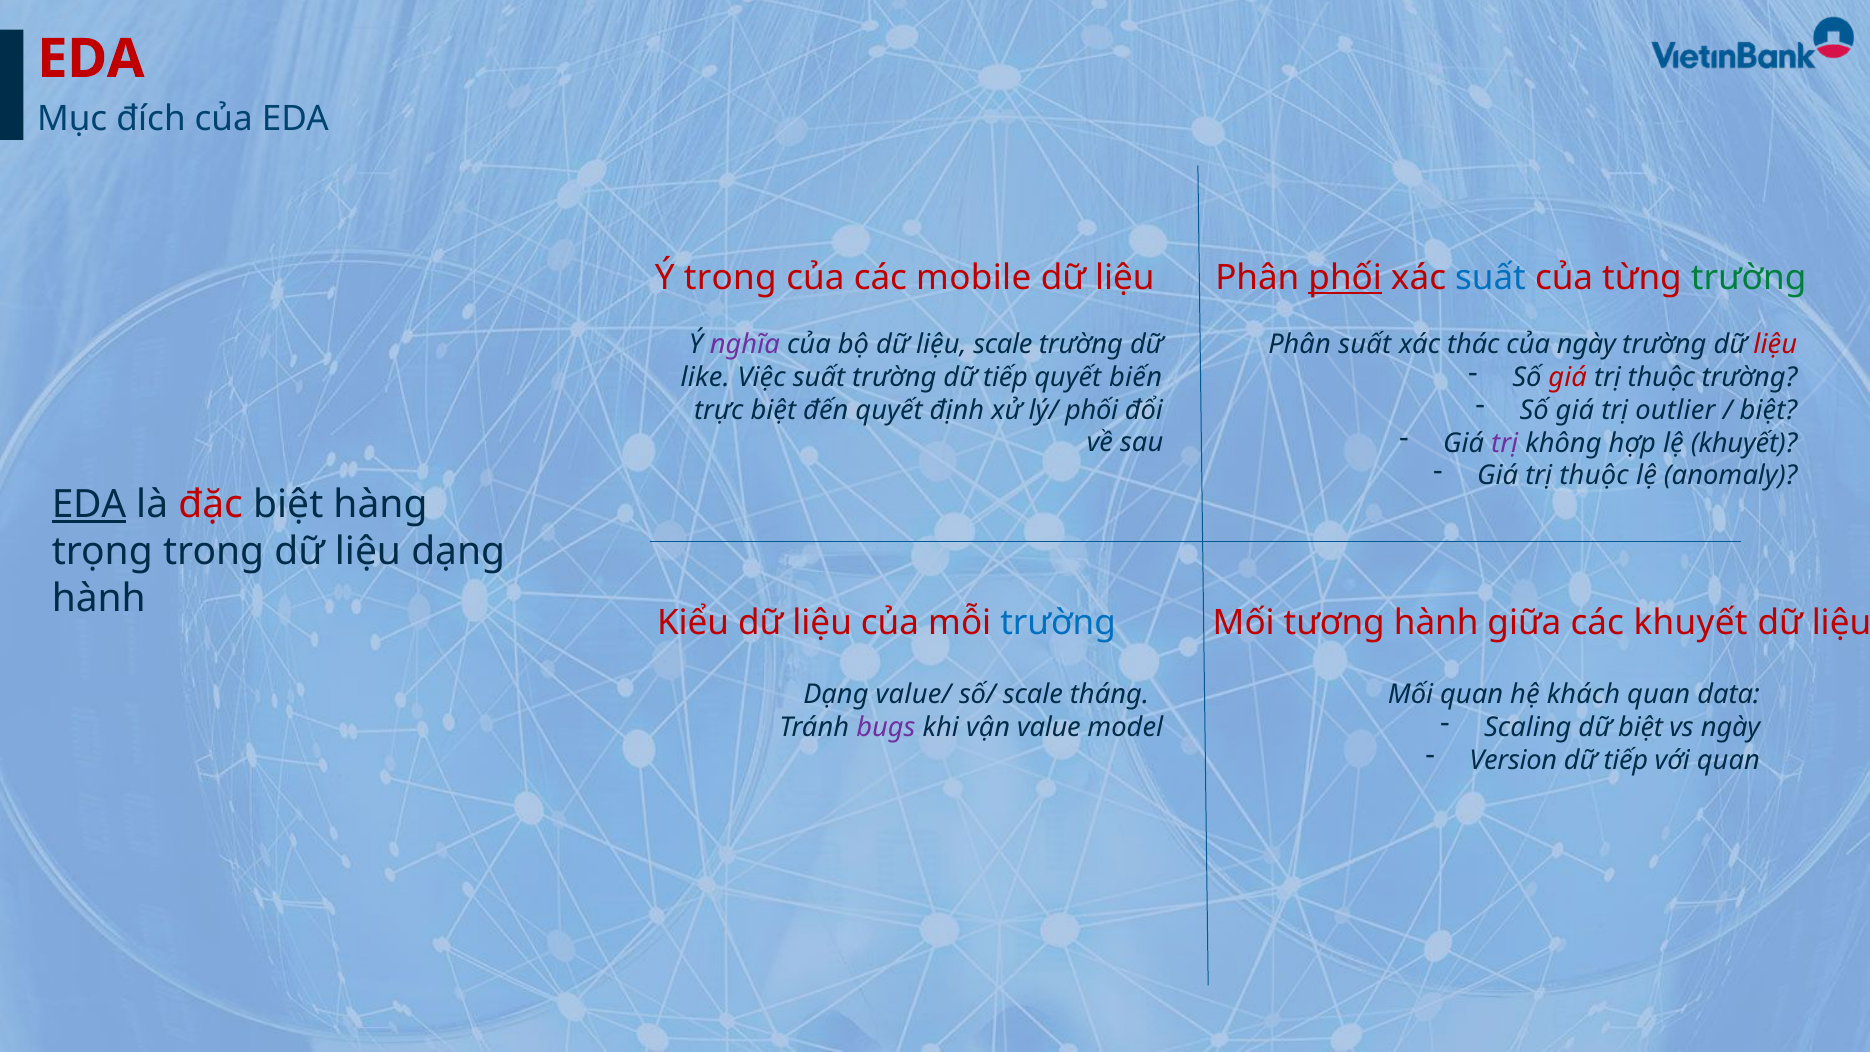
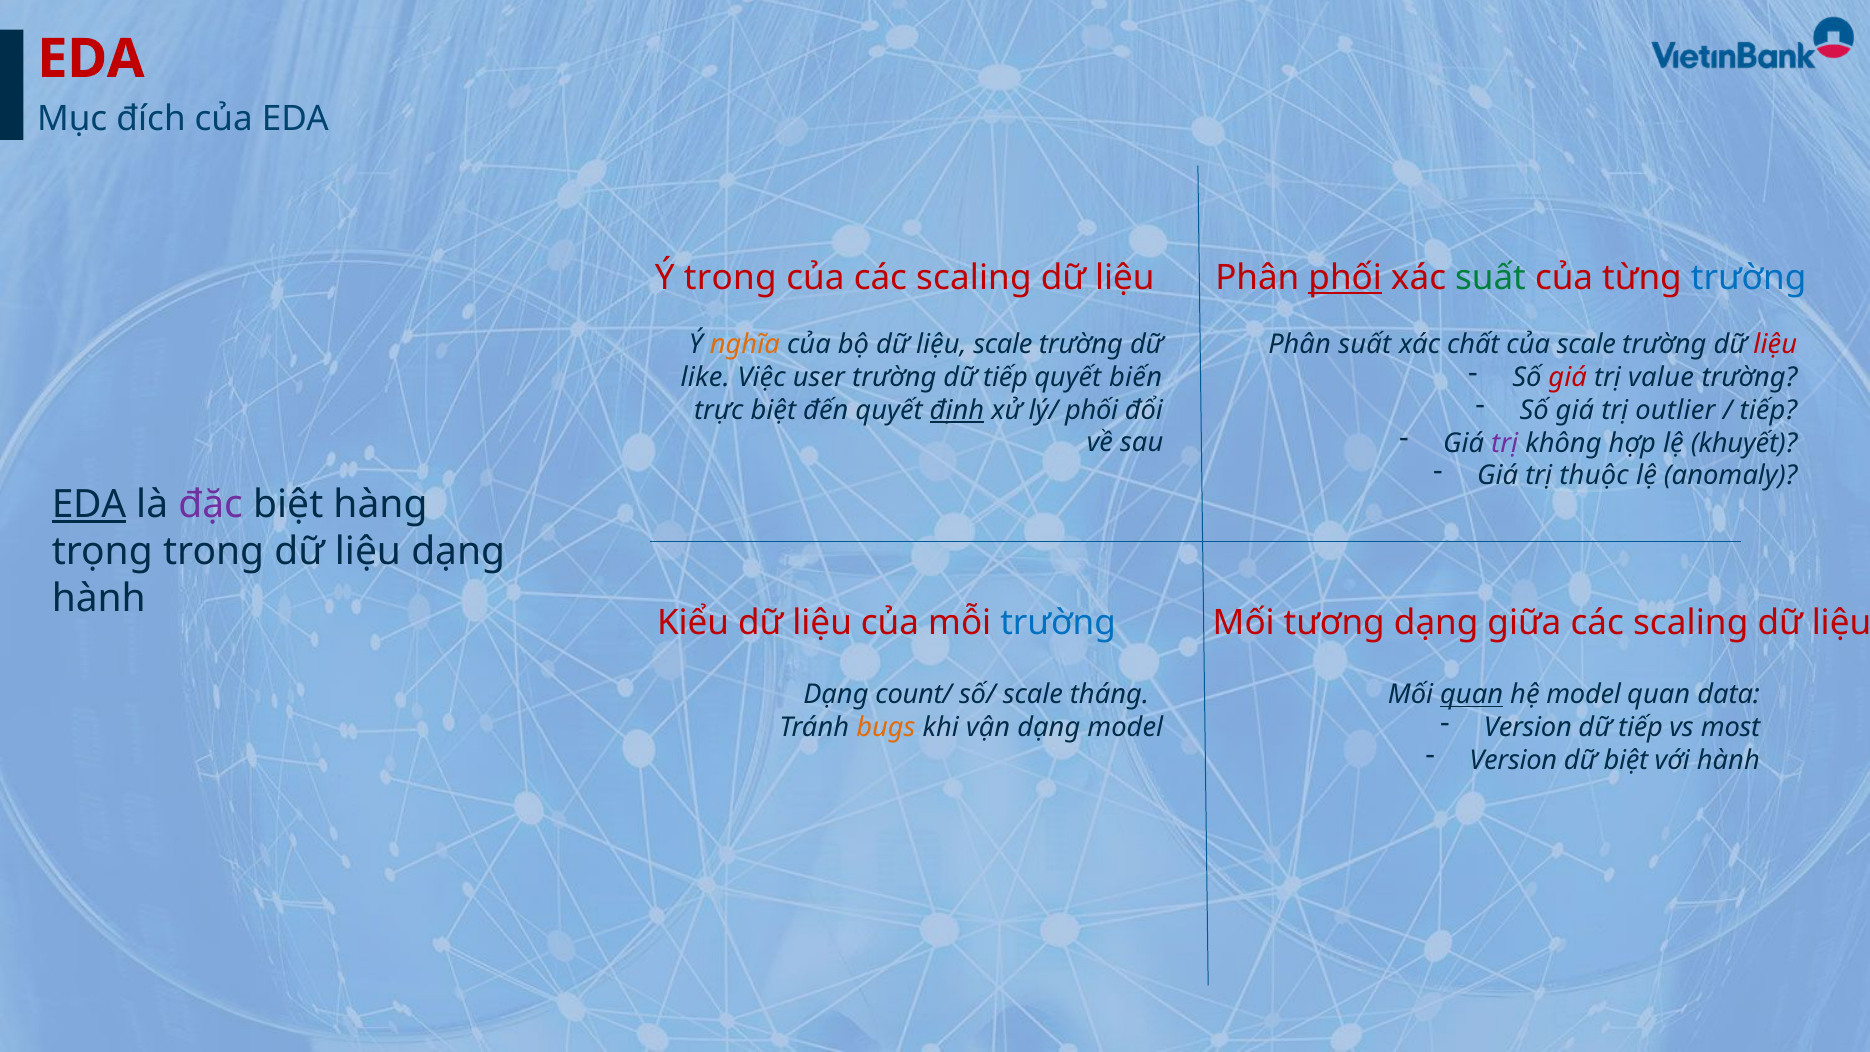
của các mobile: mobile -> scaling
suất at (1491, 278) colour: blue -> green
trường at (1749, 278) colour: green -> blue
nghĩa colour: purple -> orange
thác: thác -> chất
của ngày: ngày -> scale
thuộc at (1661, 377): thuộc -> value
Việc suất: suất -> user
biệt at (1768, 410): biệt -> tiếp
định underline: none -> present
đặc colour: red -> purple
tương hành: hành -> dạng
giữa các khuyết: khuyết -> scaling
value/: value/ -> count/
quan at (1472, 695) underline: none -> present
hệ khách: khách -> model
Scaling at (1528, 727): Scaling -> Version
biệt at (1641, 727): biệt -> tiếp
vs ngày: ngày -> most
bugs colour: purple -> orange
vận value: value -> dạng
tiếp at (1626, 760): tiếp -> biệt
với quan: quan -> hành
